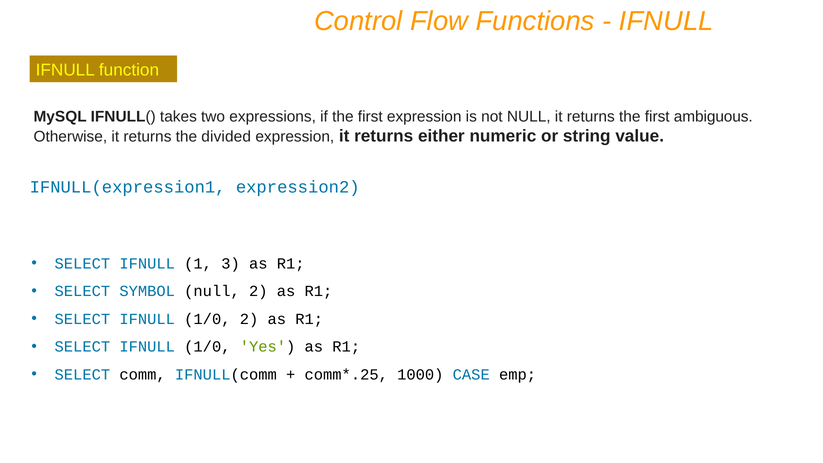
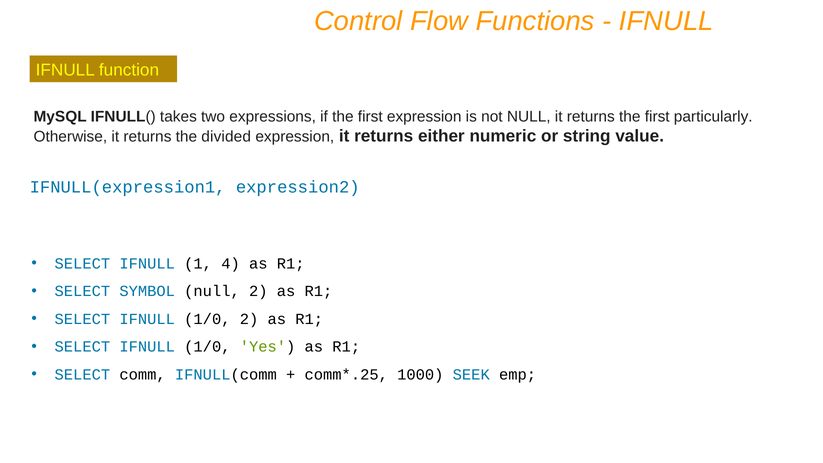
ambiguous: ambiguous -> particularly
3: 3 -> 4
CASE: CASE -> SEEK
